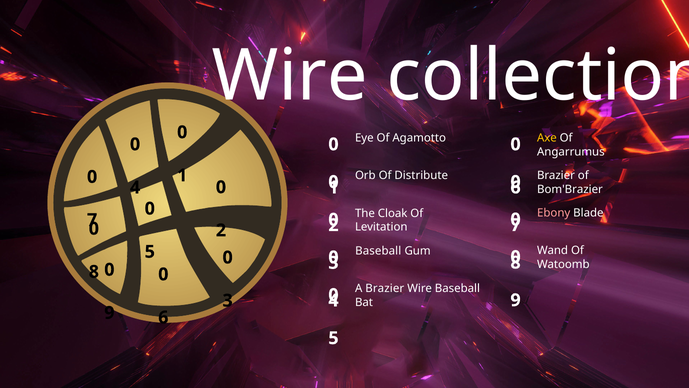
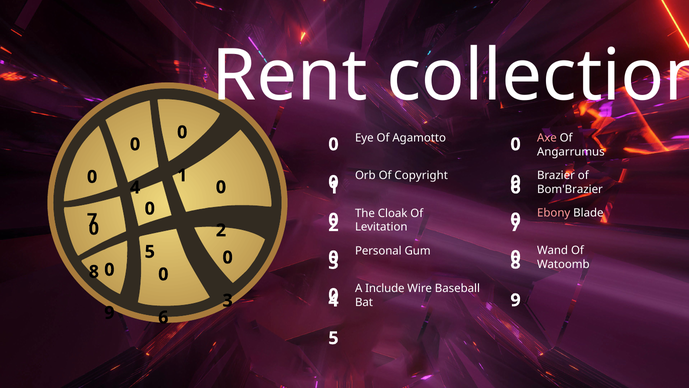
Wire at (290, 76): Wire -> Rent
Axe colour: yellow -> pink
Distribute: Distribute -> Copyright
Baseball at (378, 251): Baseball -> Personal
A Brazier: Brazier -> Include
